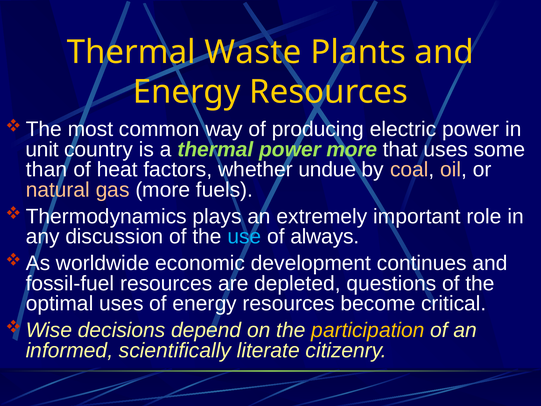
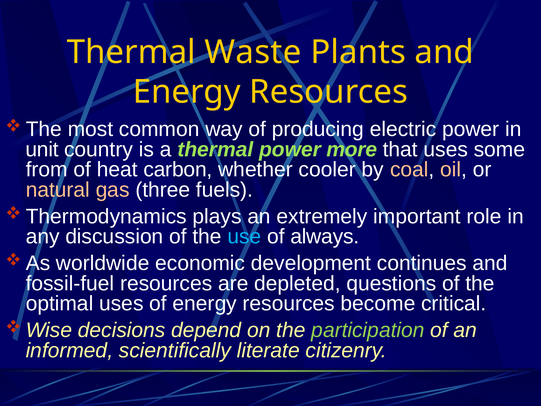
than: than -> from
factors: factors -> carbon
undue: undue -> cooler
gas more: more -> three
participation colour: yellow -> light green
